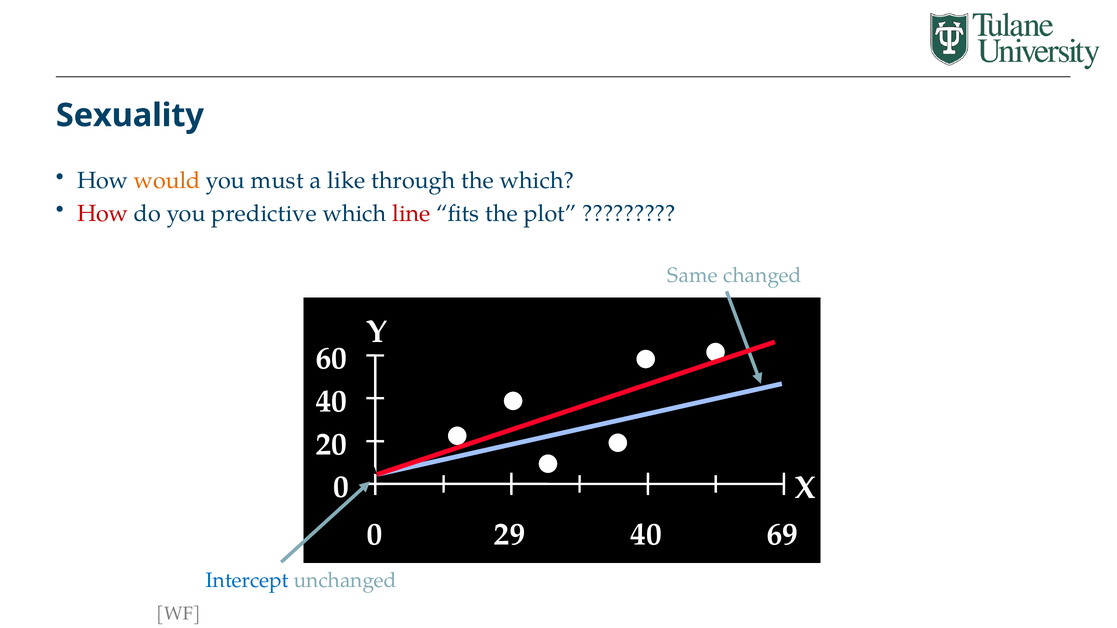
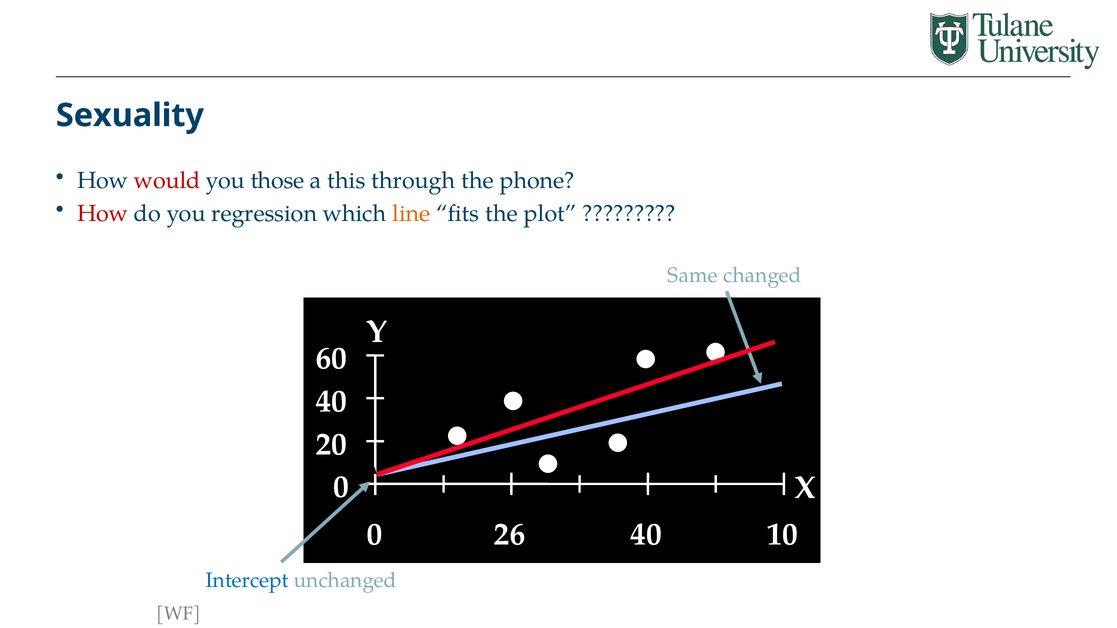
would colour: orange -> red
must: must -> those
like: like -> this
the which: which -> phone
predictive: predictive -> regression
line colour: red -> orange
29: 29 -> 26
69: 69 -> 10
